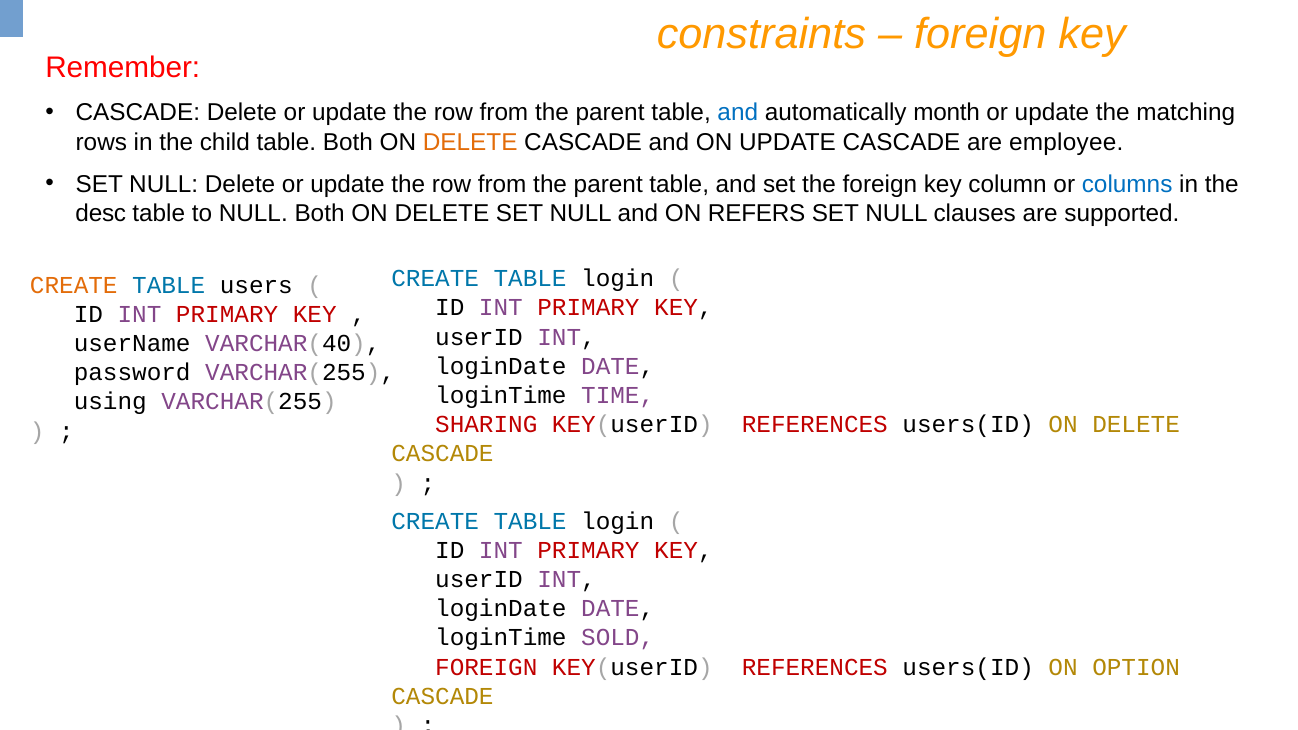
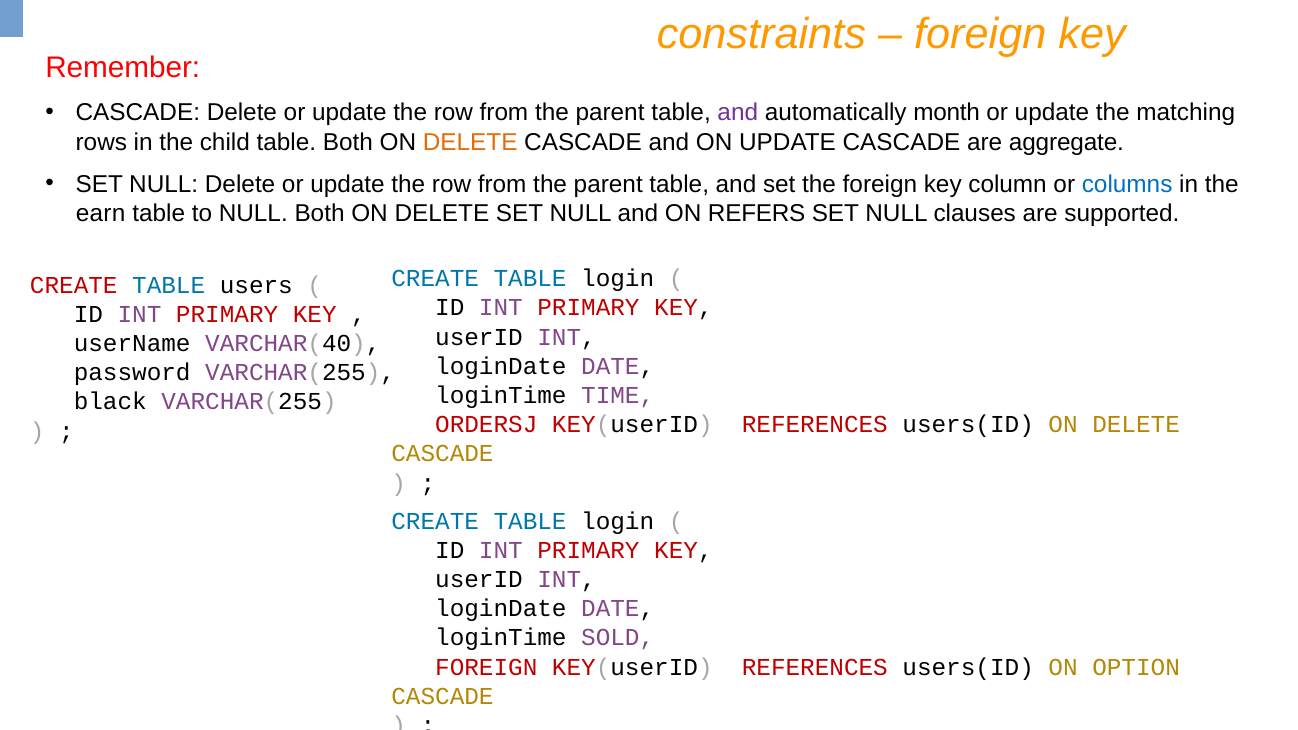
and at (738, 113) colour: blue -> purple
employee: employee -> aggregate
desc: desc -> earn
CREATE at (74, 285) colour: orange -> red
using: using -> black
SHARING: SHARING -> ORDERSJ
